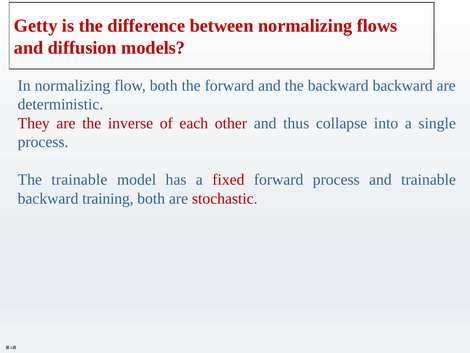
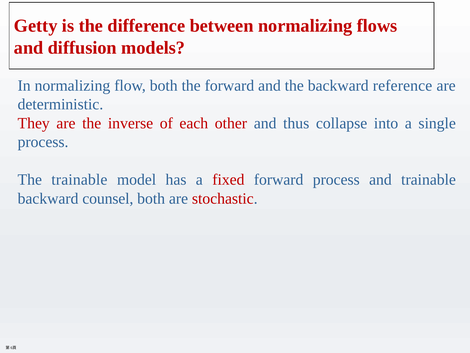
backward backward: backward -> reference
training: training -> counsel
